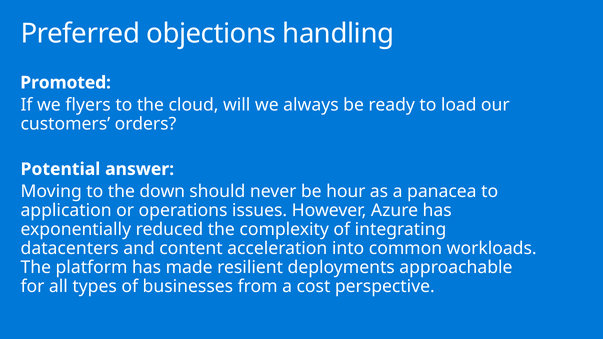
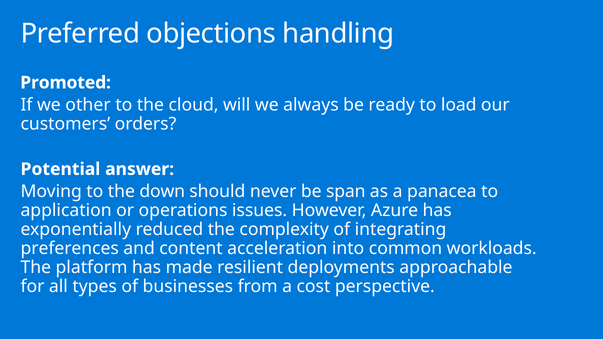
flyers: flyers -> other
hour: hour -> span
datacenters: datacenters -> preferences
